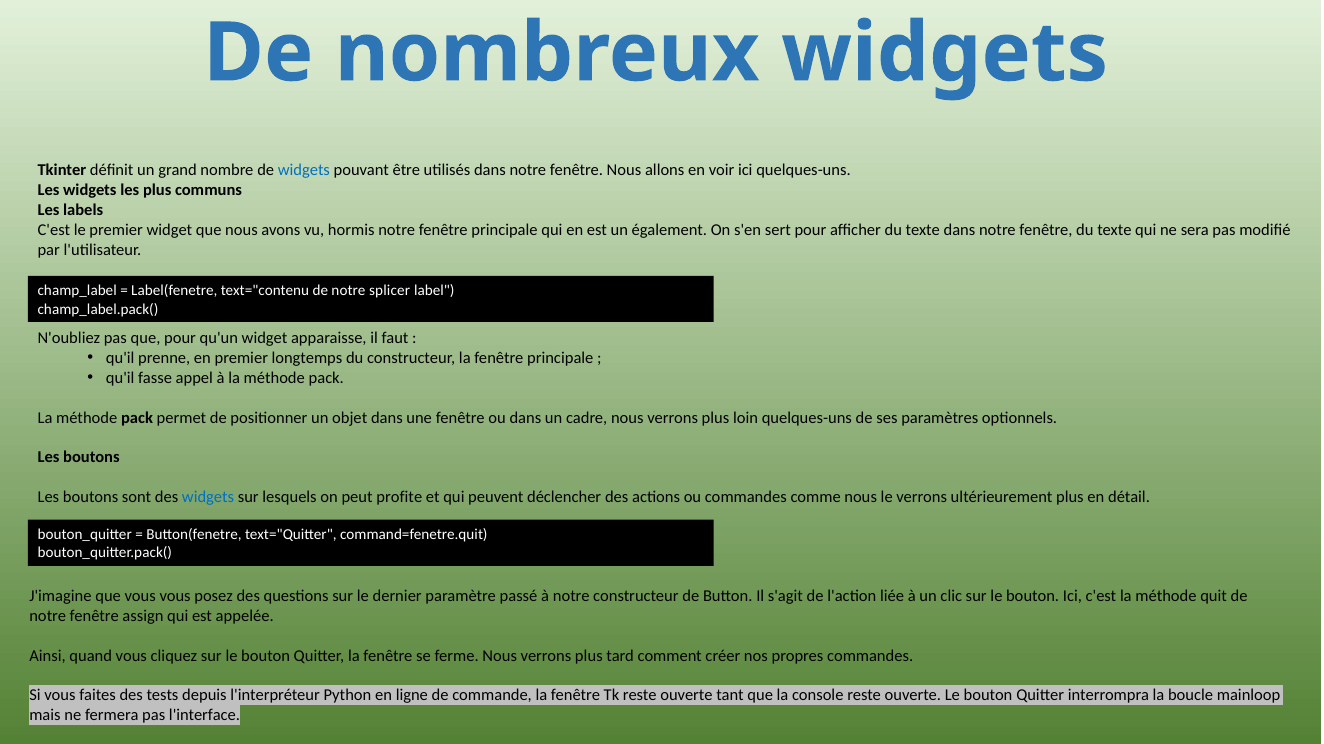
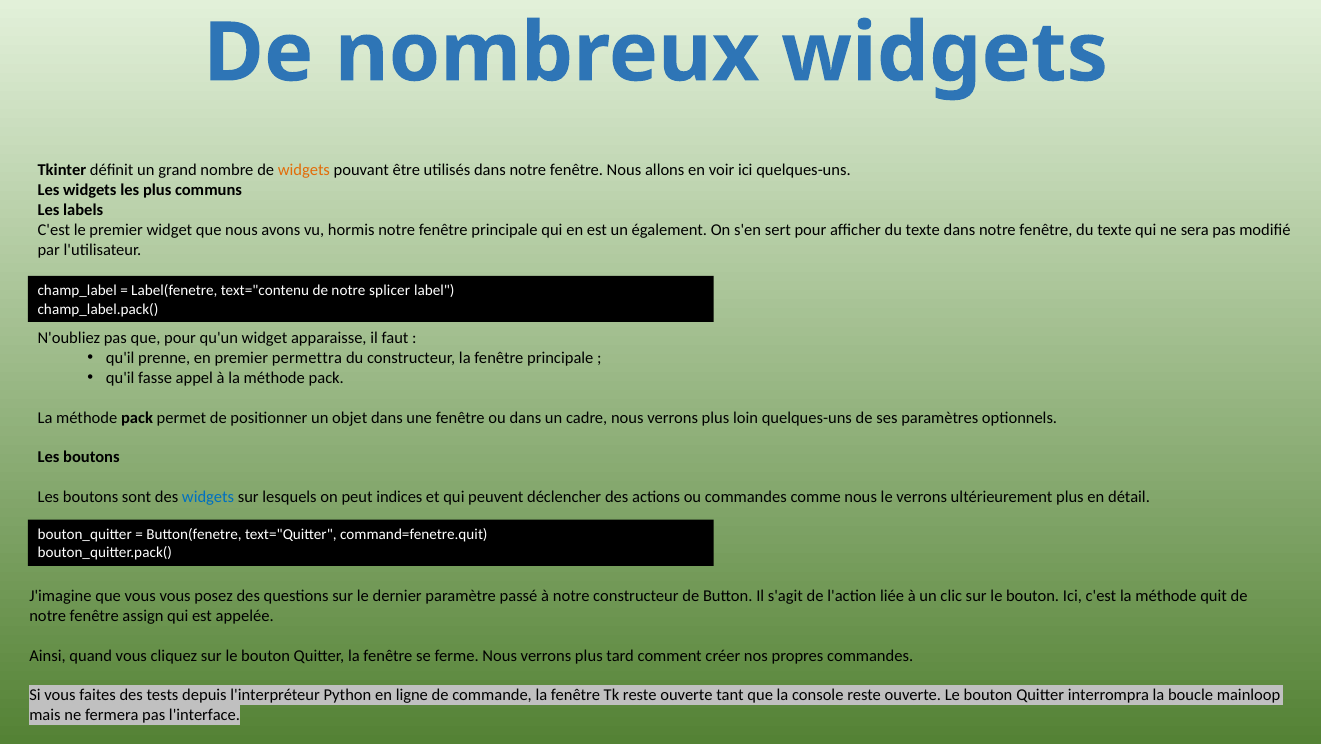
widgets at (304, 171) colour: blue -> orange
longtemps: longtemps -> permettra
profite: profite -> indices
